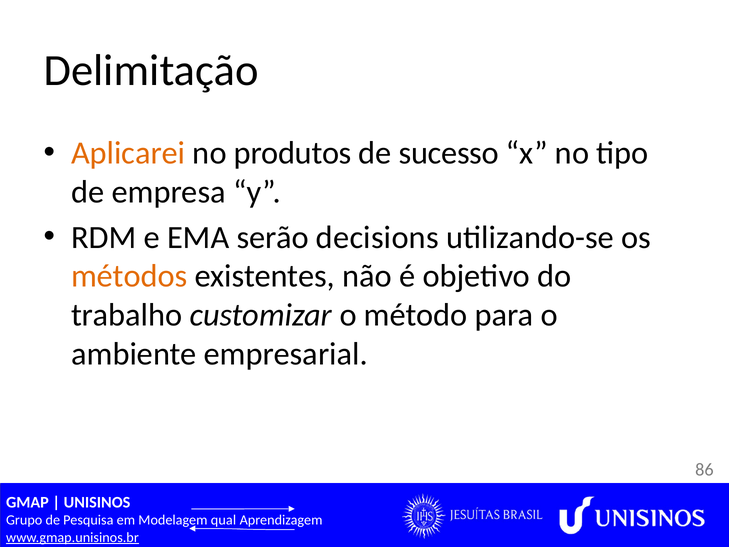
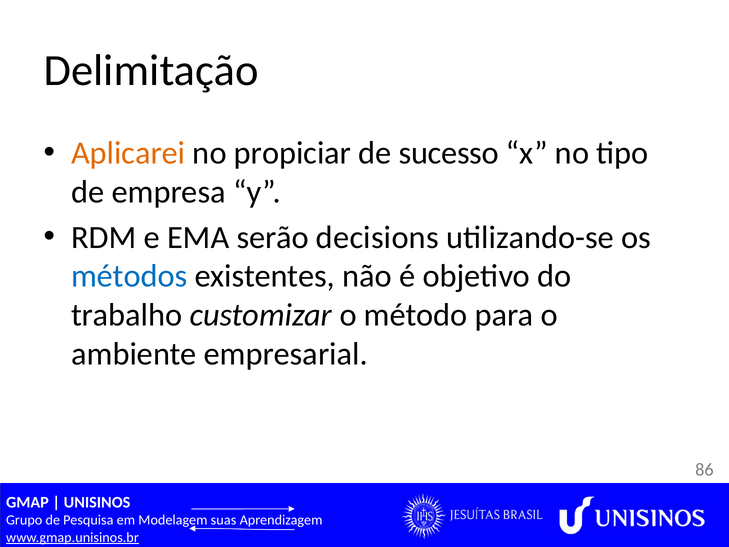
produtos: produtos -> propiciar
métodos colour: orange -> blue
qual: qual -> suas
